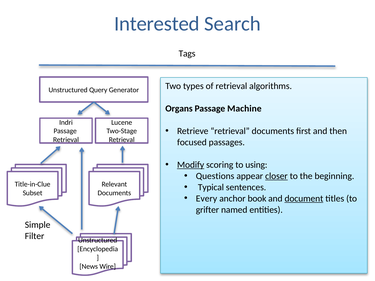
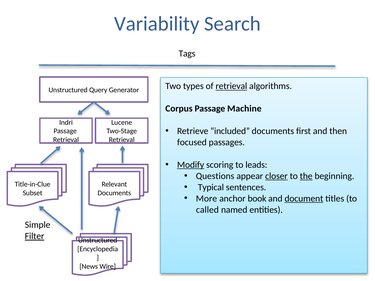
Interested: Interested -> Variability
retrieval at (231, 86) underline: none -> present
Organs: Organs -> Corpus
Retrieve retrieval: retrieval -> included
using: using -> leads
the underline: none -> present
Every: Every -> More
grifter: grifter -> called
Filter underline: none -> present
